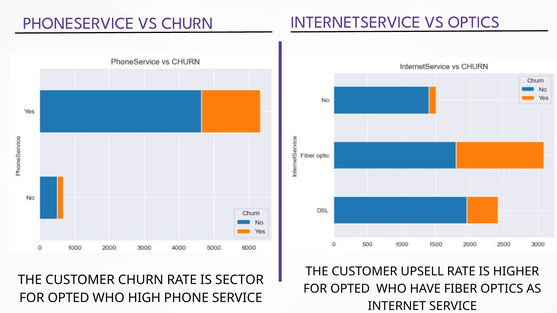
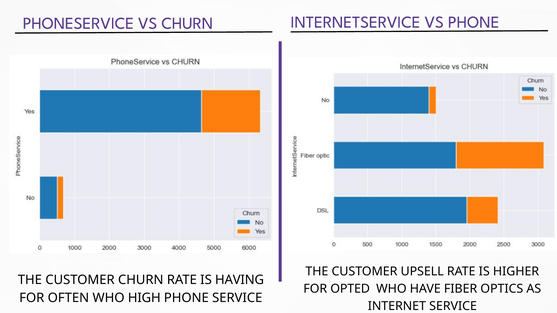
VS OPTICS: OPTICS -> PHONE
SECTOR: SECTOR -> HAVING
OPTED at (68, 298): OPTED -> OFTEN
